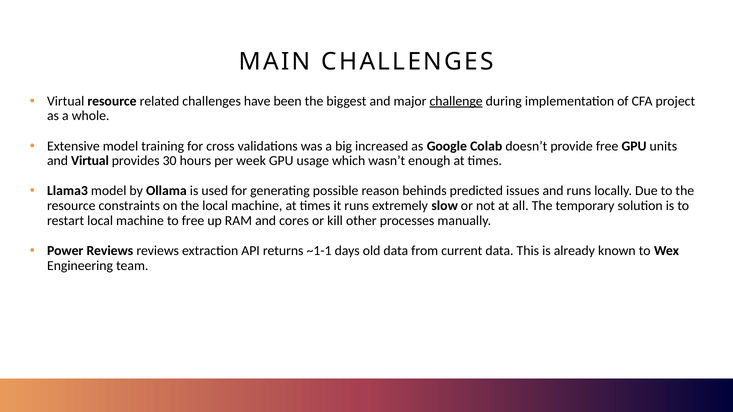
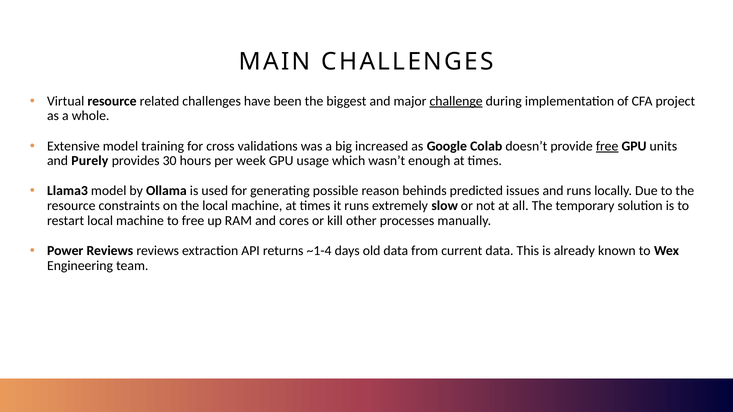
free at (607, 146) underline: none -> present
and Virtual: Virtual -> Purely
~1-1: ~1-1 -> ~1-4
